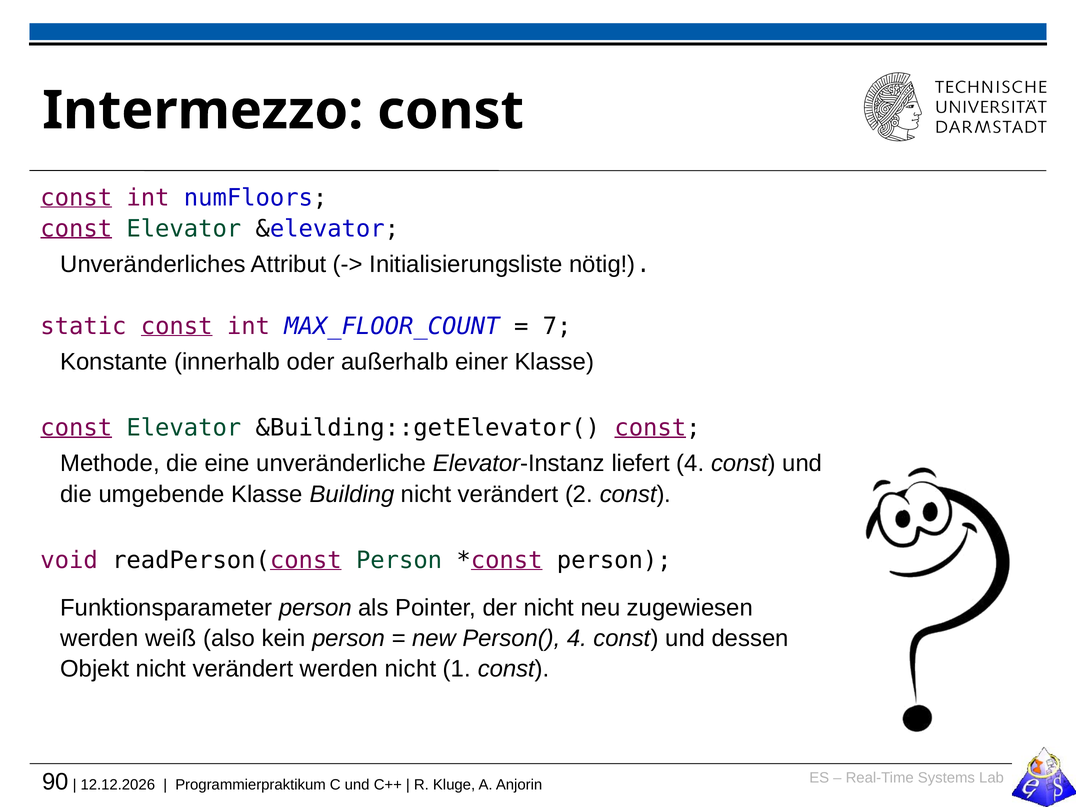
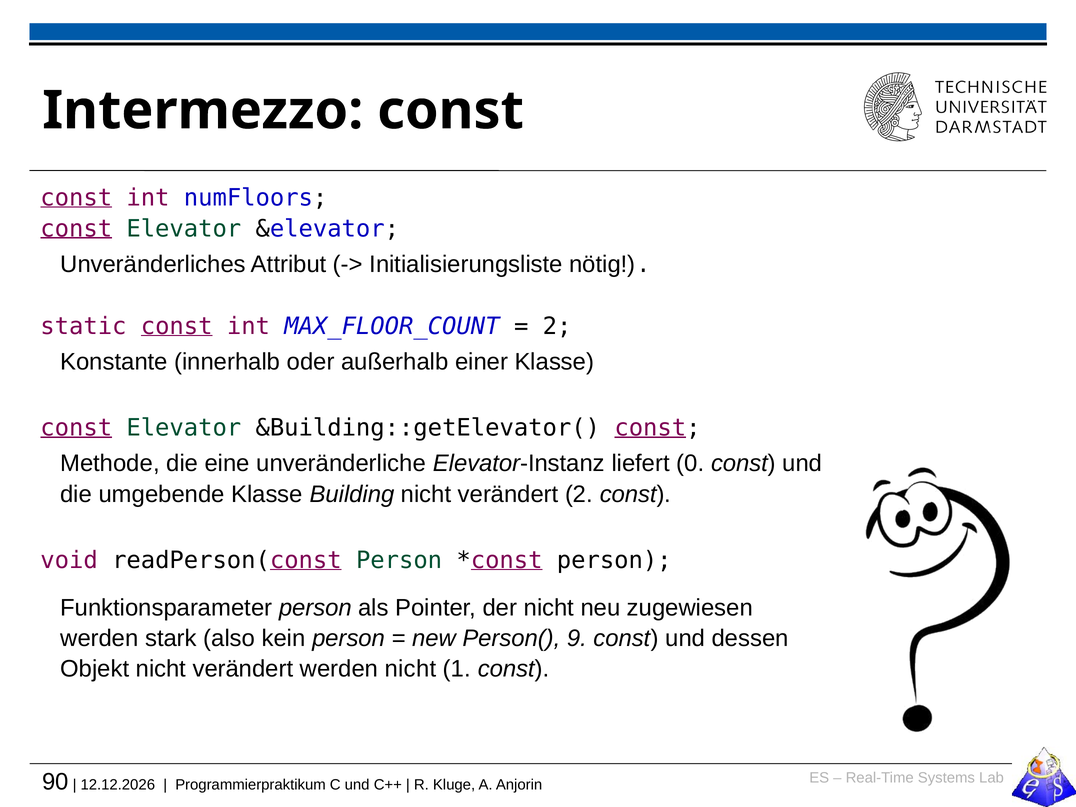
7 at (557, 327): 7 -> 2
liefert 4: 4 -> 0
weiß: weiß -> stark
Person( 4: 4 -> 9
